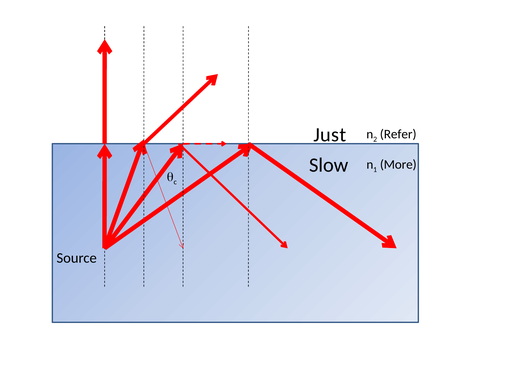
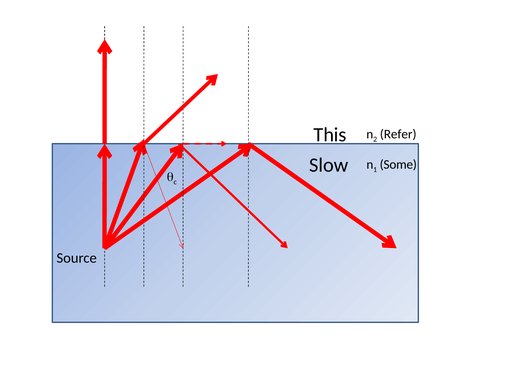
Just: Just -> This
More: More -> Some
